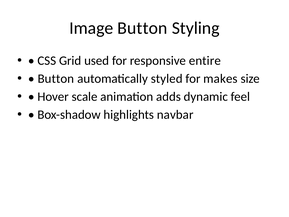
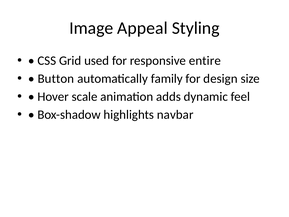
Image Button: Button -> Appeal
styled: styled -> family
makes: makes -> design
